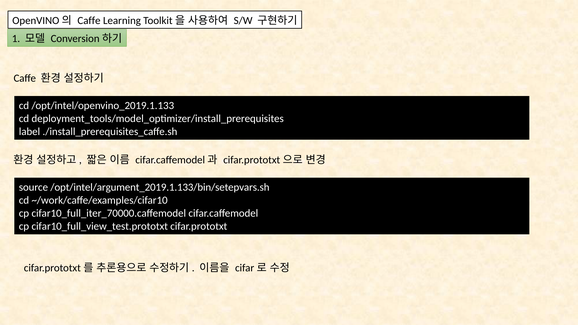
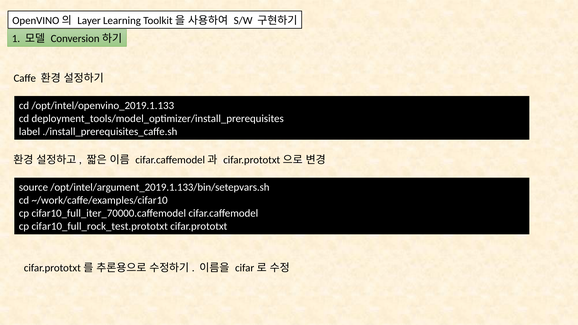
Caffe at (89, 20): Caffe -> Layer
cifar10_full_view_test.prototxt: cifar10_full_view_test.prototxt -> cifar10_full_rock_test.prototxt
